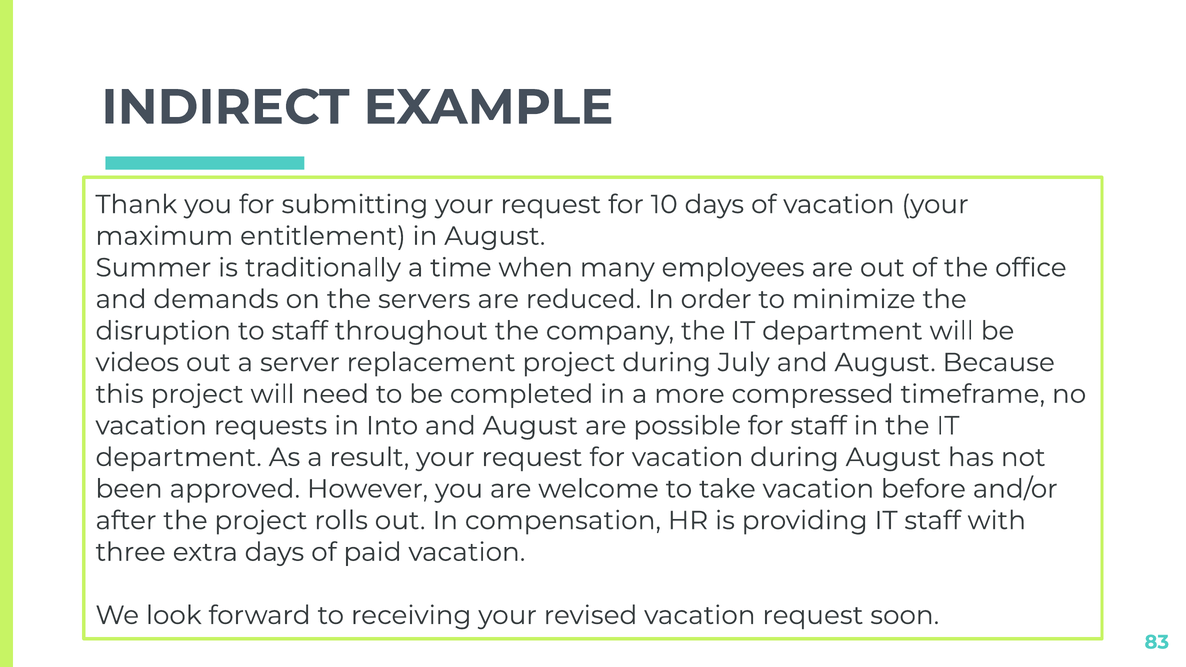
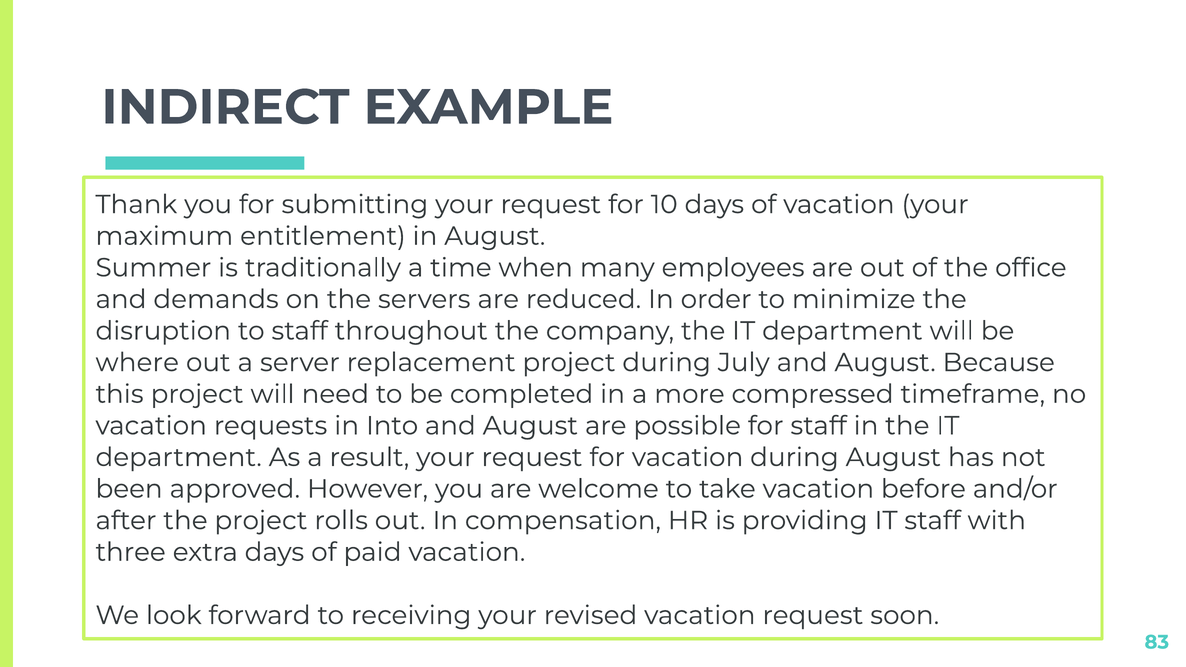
videos: videos -> where
